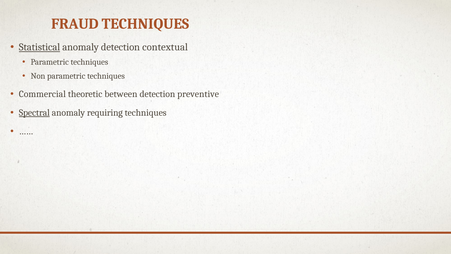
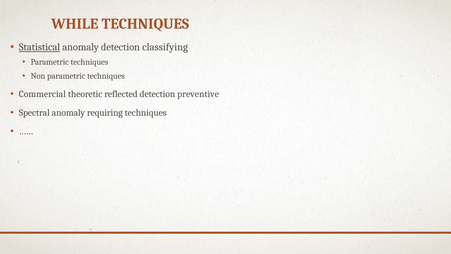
FRAUD: FRAUD -> WHILE
contextual: contextual -> classifying
between: between -> reflected
Spectral underline: present -> none
